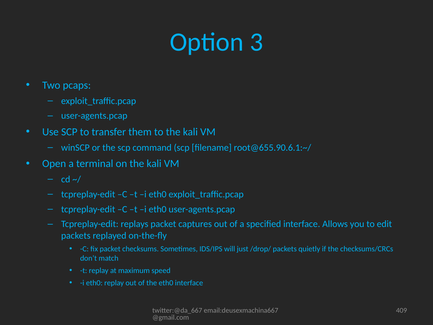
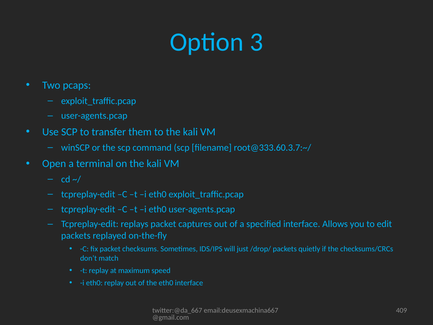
root@655.90.6.1:~/: root@655.90.6.1:~/ -> root@333.60.3.7:~/
